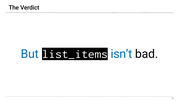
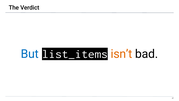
isn’t colour: blue -> orange
